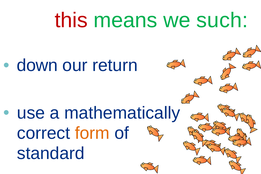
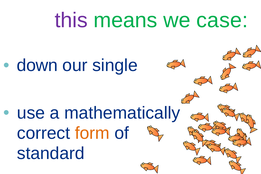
this colour: red -> purple
such: such -> case
return: return -> single
